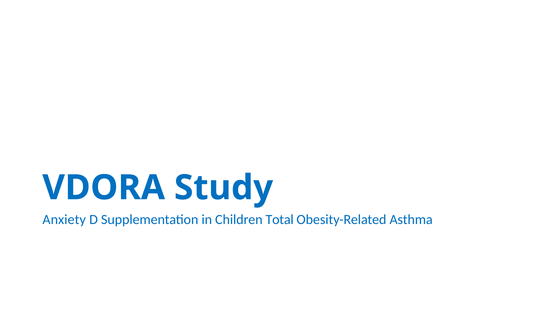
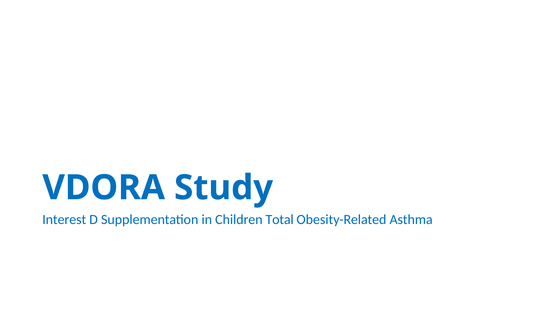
Anxiety: Anxiety -> Interest
